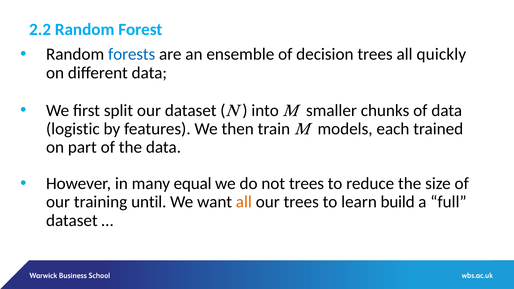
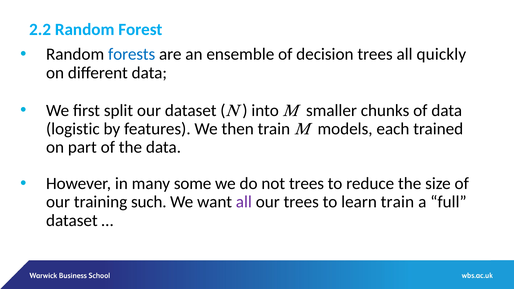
equal: equal -> some
until: until -> such
all at (244, 202) colour: orange -> purple
learn build: build -> train
